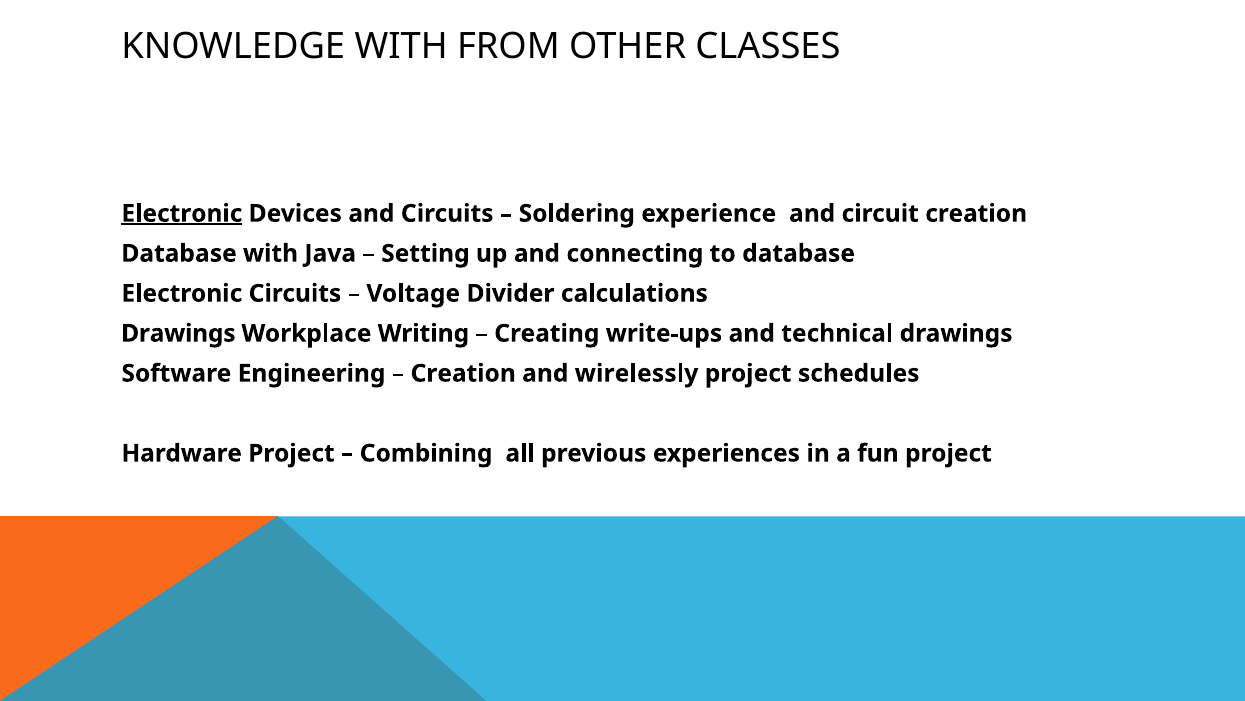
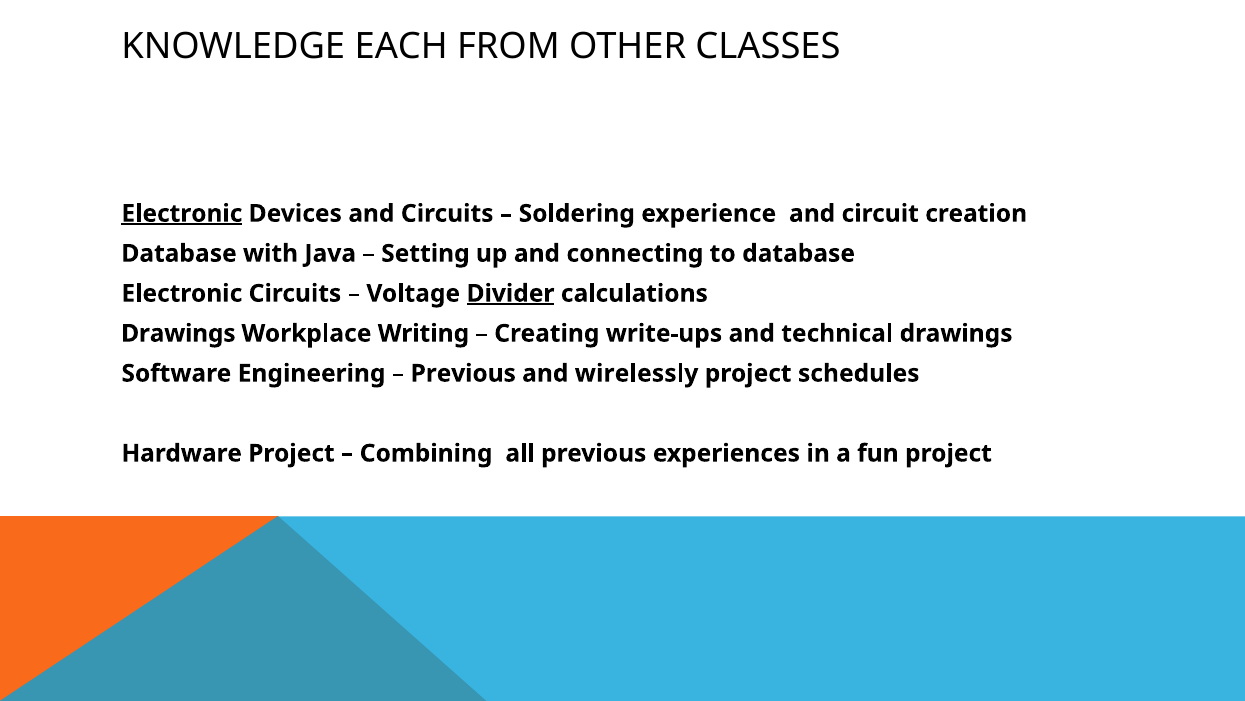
KNOWLEDGE WITH: WITH -> EACH
Divider underline: none -> present
Creation at (463, 373): Creation -> Previous
